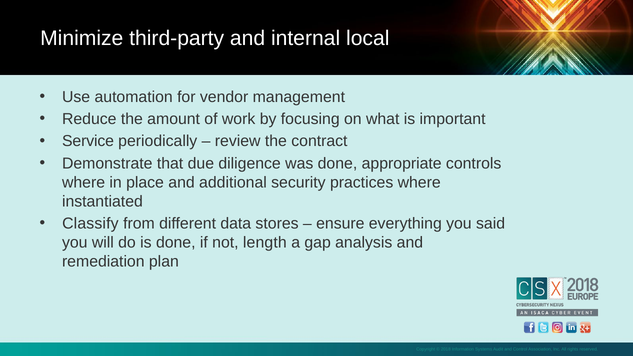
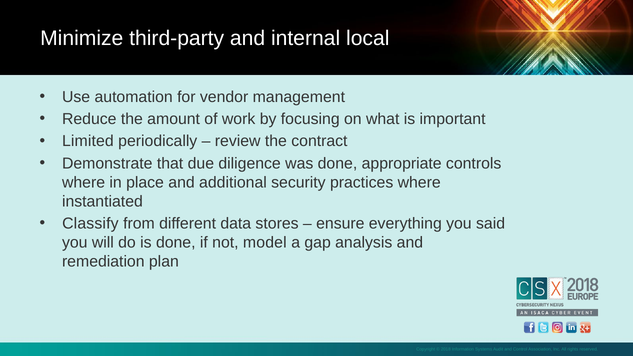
Service: Service -> Limited
length: length -> model
